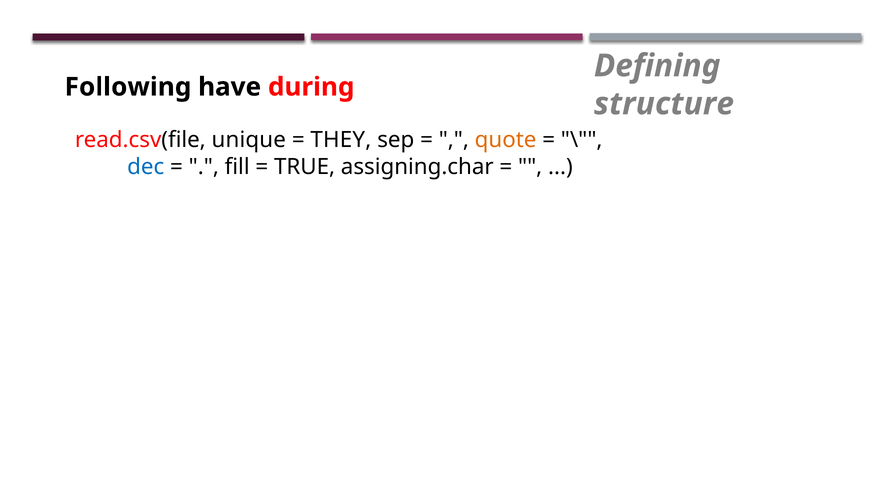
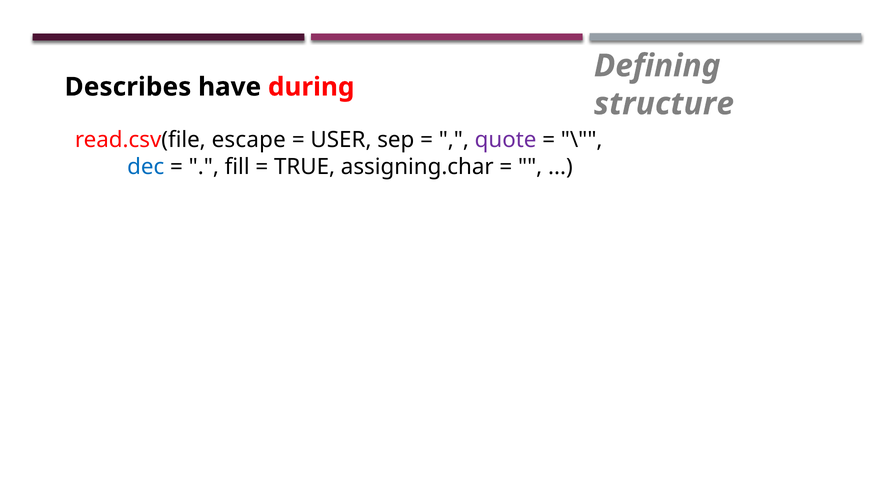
Following: Following -> Describes
unique: unique -> escape
THEY: THEY -> USER
quote colour: orange -> purple
